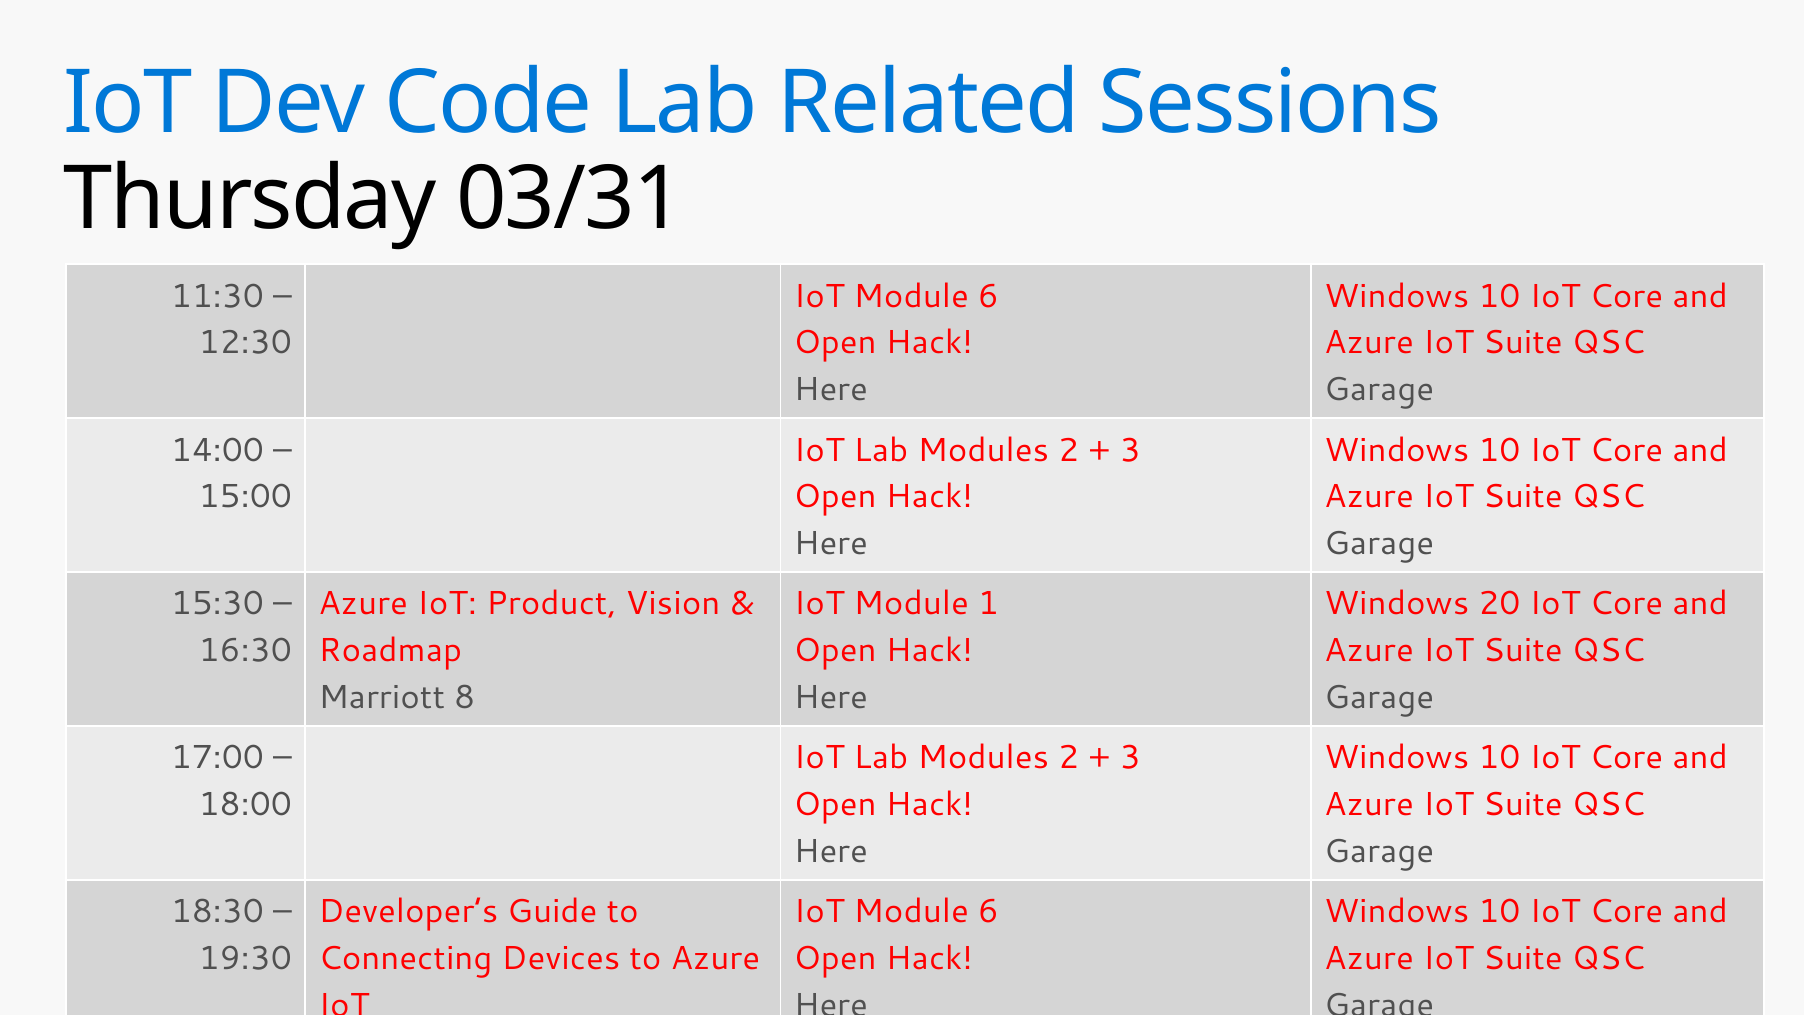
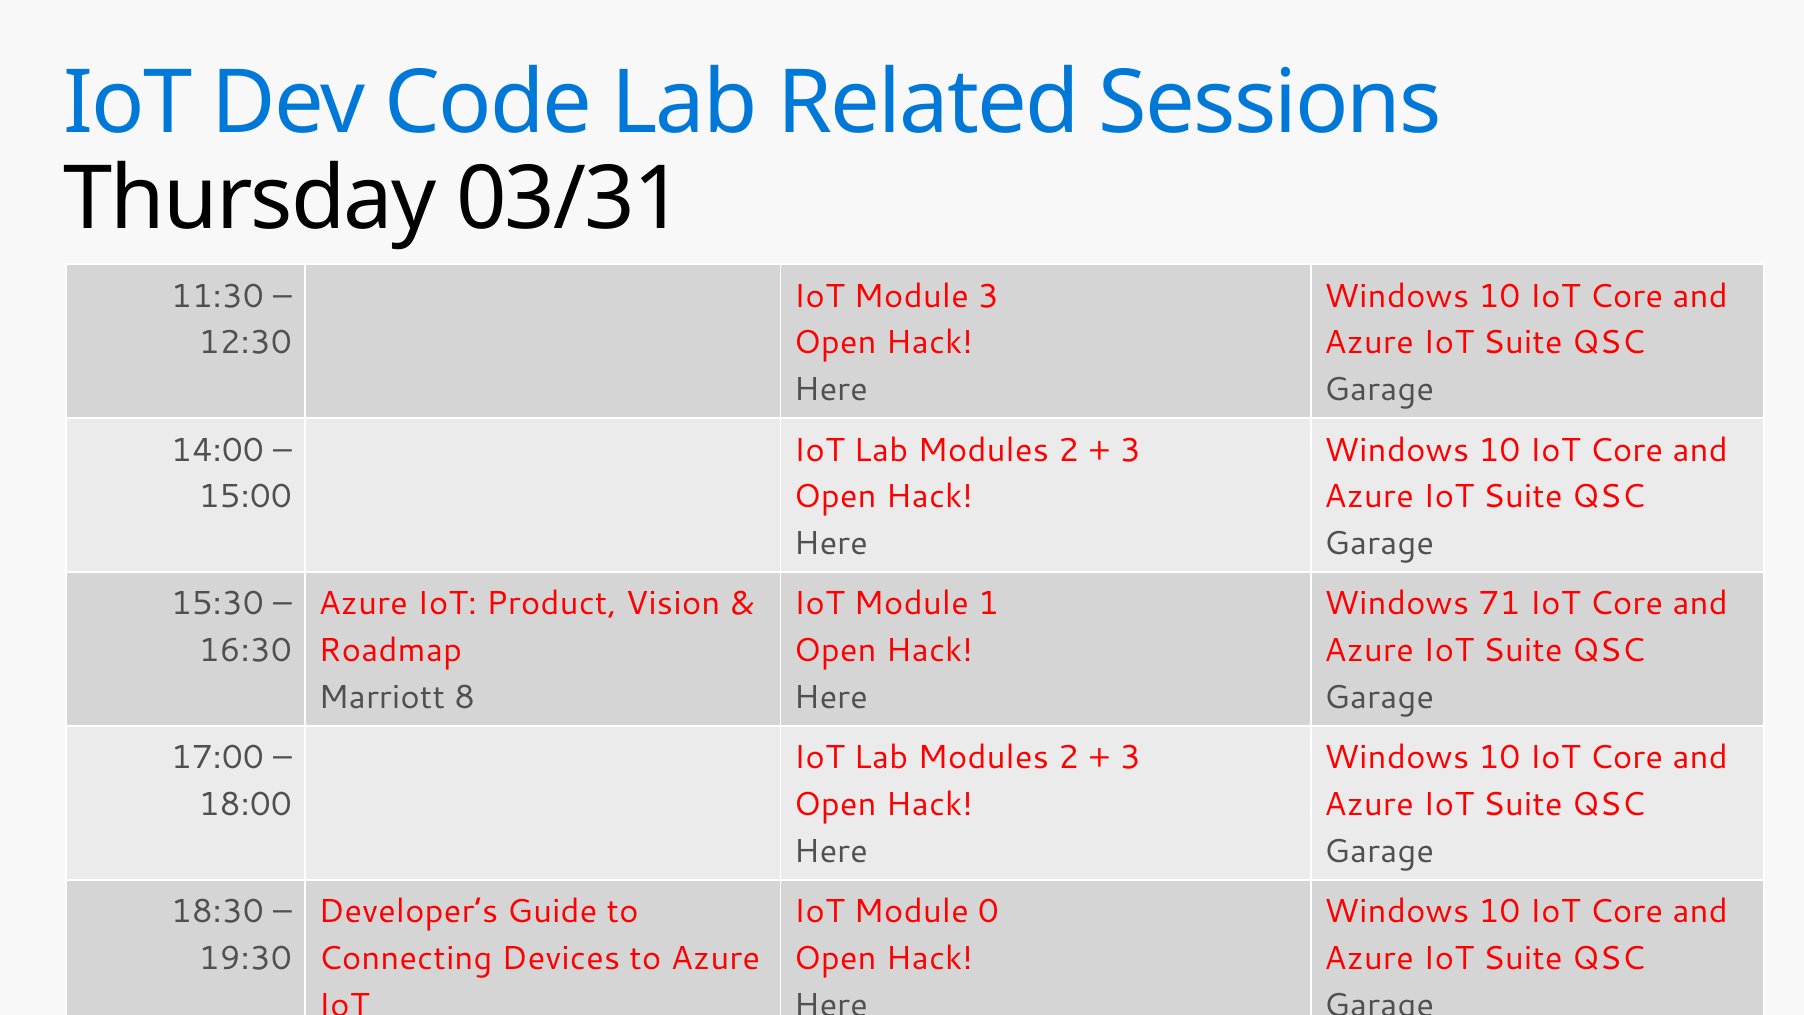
6 at (988, 296): 6 -> 3
20: 20 -> 71
6 at (988, 911): 6 -> 0
